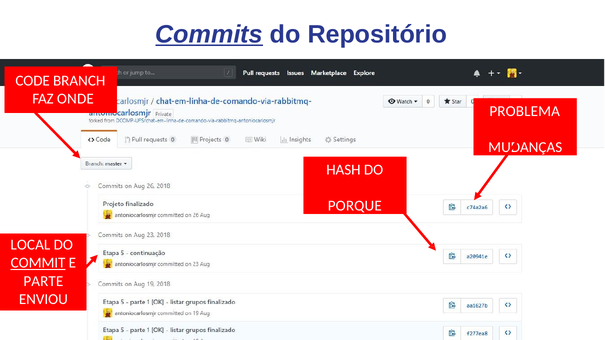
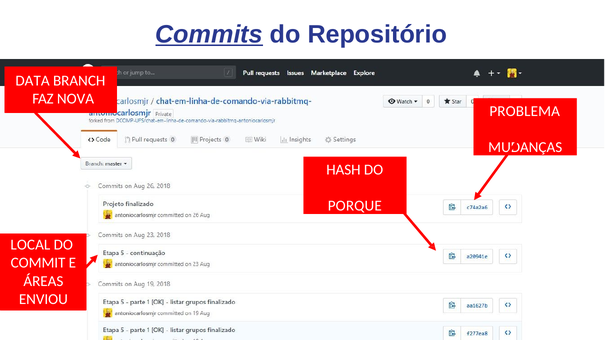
CODE: CODE -> DATA
ONDE: ONDE -> NOVA
COMMIT underline: present -> none
PARTE: PARTE -> ÁREAS
